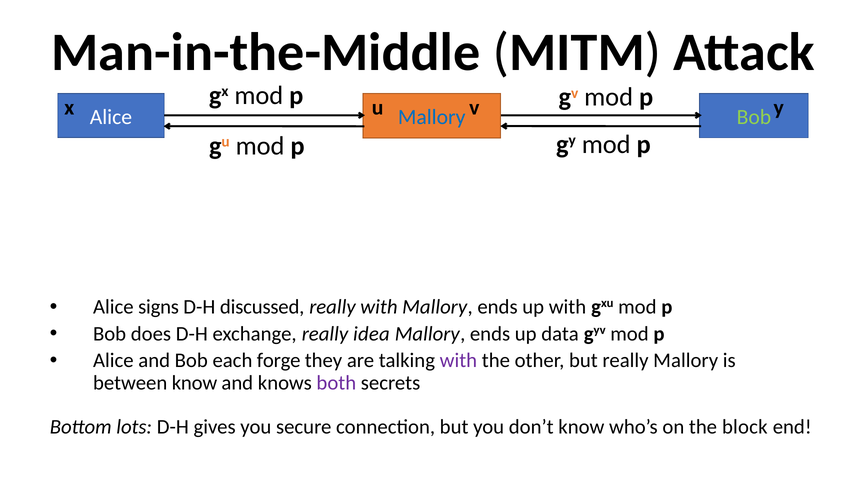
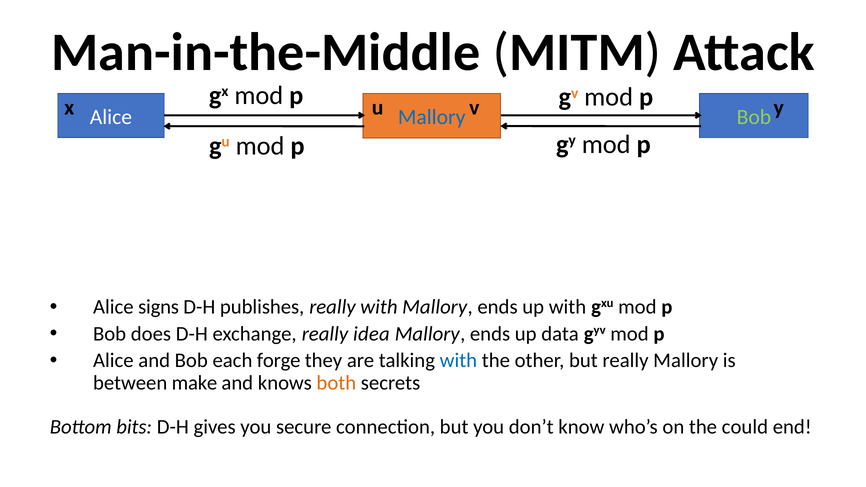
discussed: discussed -> publishes
with at (458, 361) colour: purple -> blue
between know: know -> make
both colour: purple -> orange
lots: lots -> bits
block: block -> could
